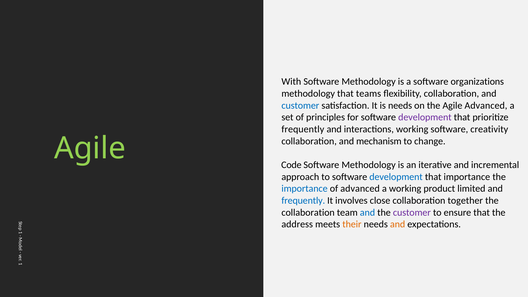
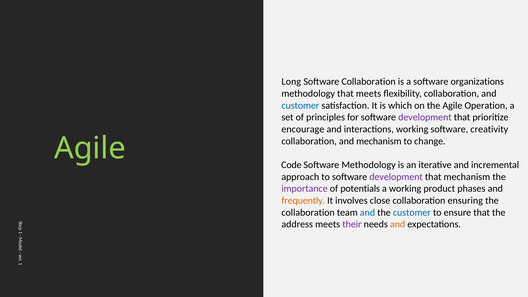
With: With -> Long
Methodology at (369, 82): Methodology -> Collaboration
that teams: teams -> meets
is needs: needs -> which
Agile Advanced: Advanced -> Operation
frequently at (303, 129): frequently -> encourage
development at (396, 177) colour: blue -> purple
that importance: importance -> mechanism
importance at (305, 189) colour: blue -> purple
of advanced: advanced -> potentials
limited: limited -> phases
frequently at (303, 201) colour: blue -> orange
together: together -> ensuring
customer at (412, 212) colour: purple -> blue
their colour: orange -> purple
